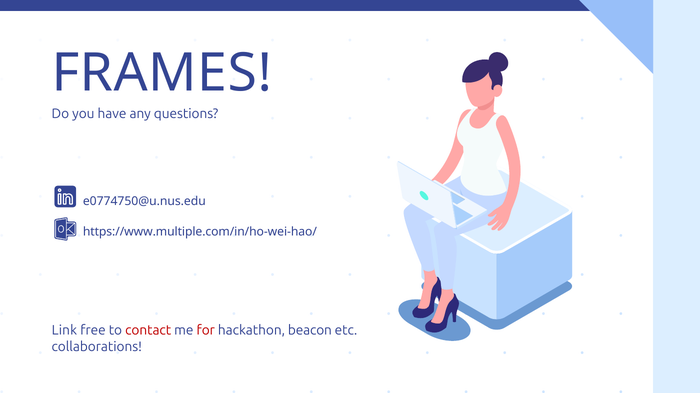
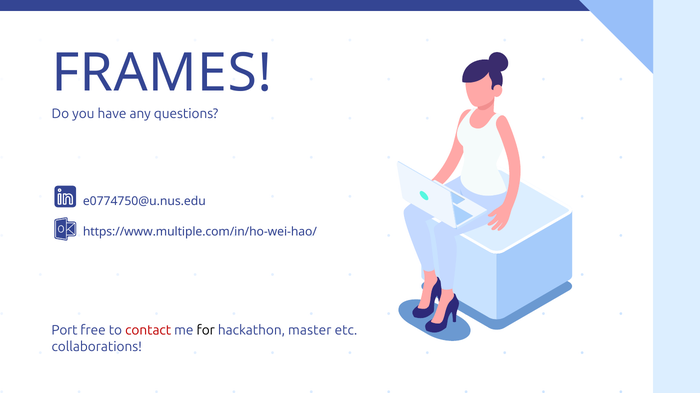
Link: Link -> Port
for colour: red -> black
beacon: beacon -> master
